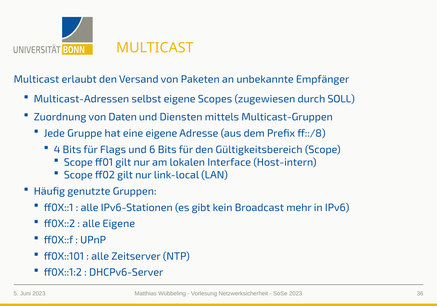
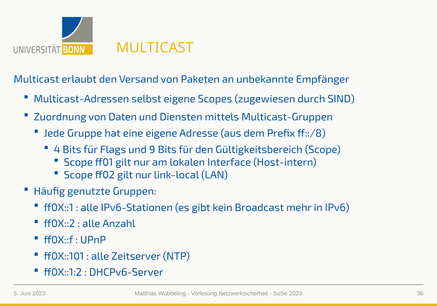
SOLL: SOLL -> SIND
6: 6 -> 9
alle Eigene: Eigene -> Anzahl
